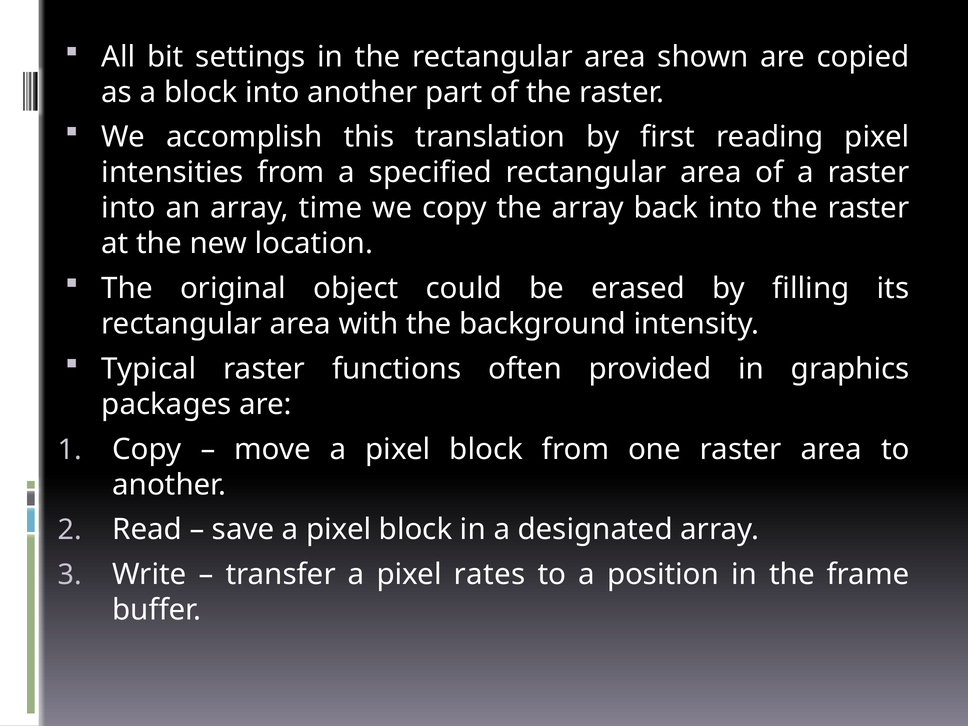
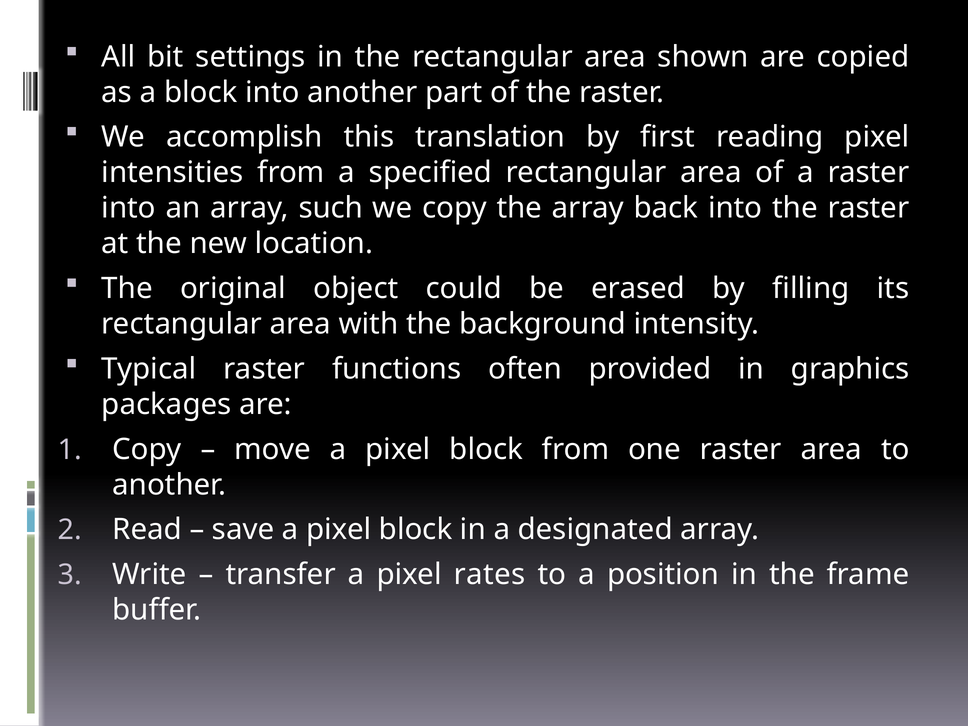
time: time -> such
